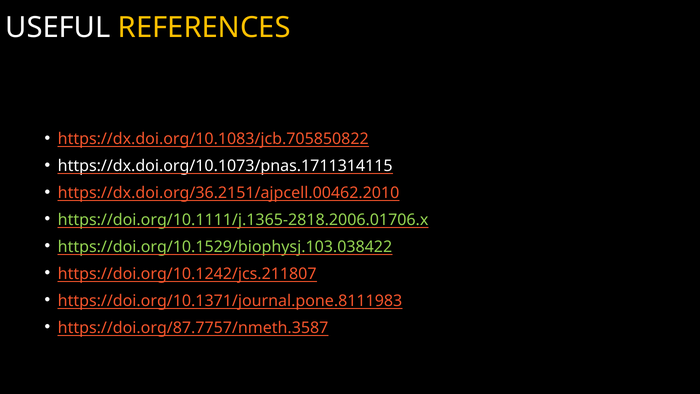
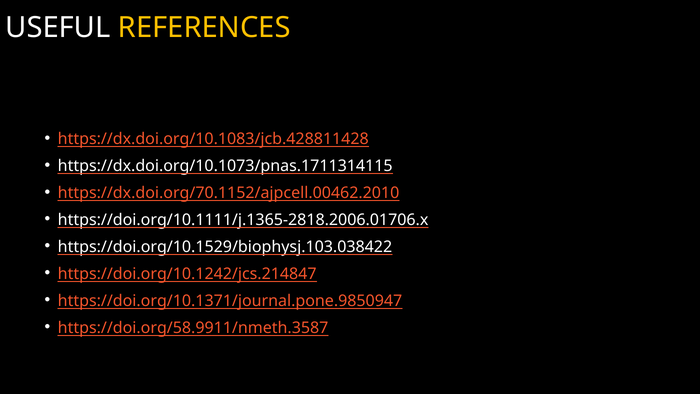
https://dx.doi.org/10.1083/jcb.705850822: https://dx.doi.org/10.1083/jcb.705850822 -> https://dx.doi.org/10.1083/jcb.428811428
https://dx.doi.org/36.2151/ajpcell.00462.2010: https://dx.doi.org/36.2151/ajpcell.00462.2010 -> https://dx.doi.org/70.1152/ajpcell.00462.2010
https://doi.org/10.1111/j.1365-2818.2006.01706.x colour: light green -> white
https://doi.org/10.1529/biophysj.103.038422 colour: light green -> white
https://doi.org/10.1242/jcs.211807: https://doi.org/10.1242/jcs.211807 -> https://doi.org/10.1242/jcs.214847
https://doi.org/10.1371/journal.pone.8111983: https://doi.org/10.1371/journal.pone.8111983 -> https://doi.org/10.1371/journal.pone.9850947
https://doi.org/87.7757/nmeth.3587: https://doi.org/87.7757/nmeth.3587 -> https://doi.org/58.9911/nmeth.3587
